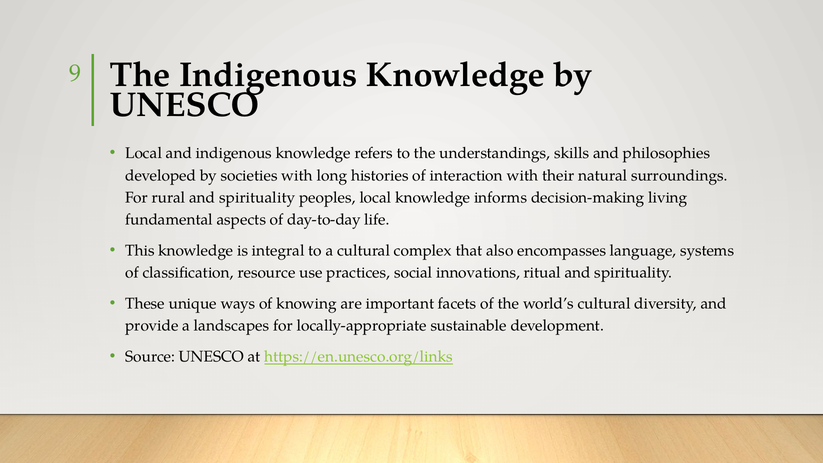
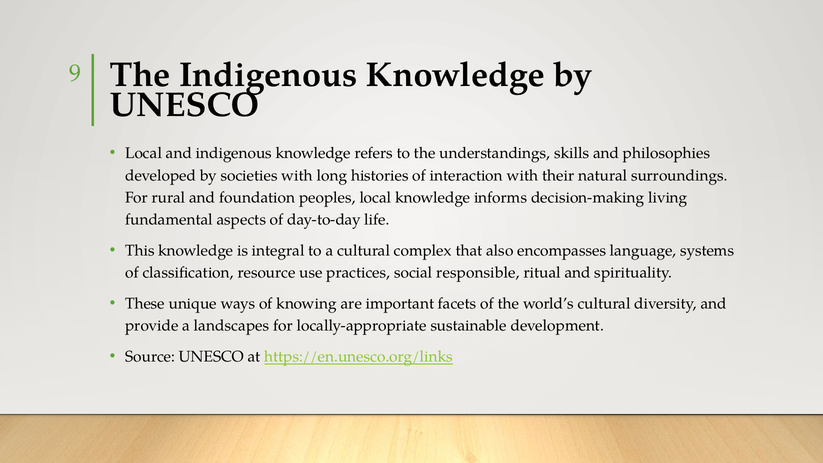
rural and spirituality: spirituality -> foundation
innovations: innovations -> responsible
